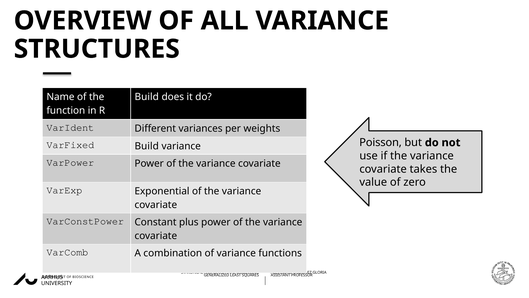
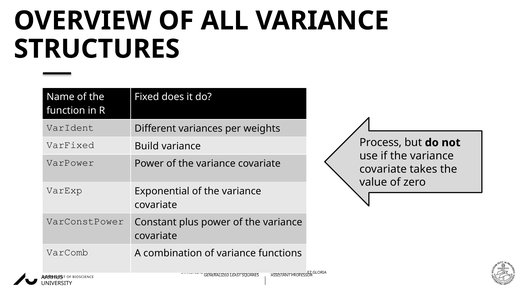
Build at (147, 97): Build -> Fixed
Poisson: Poisson -> Process
